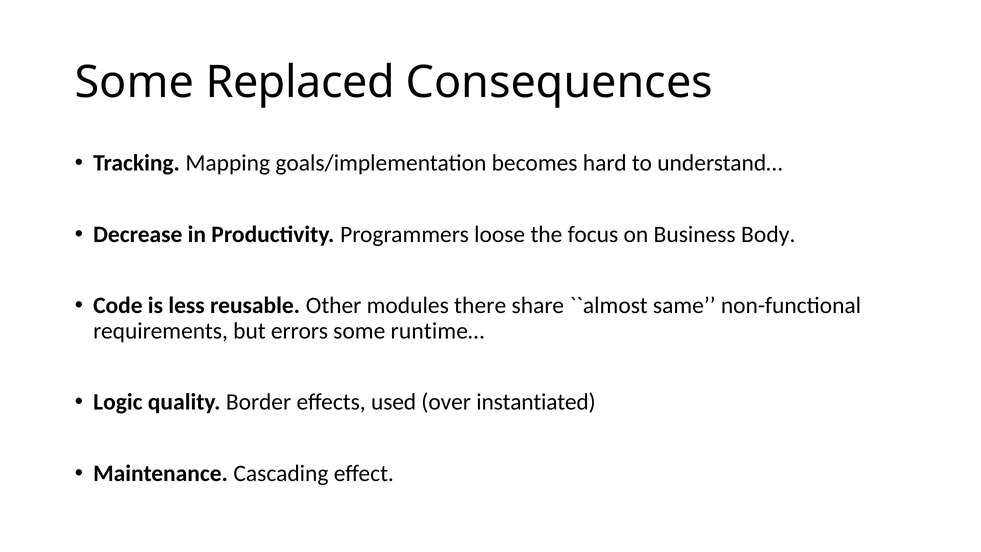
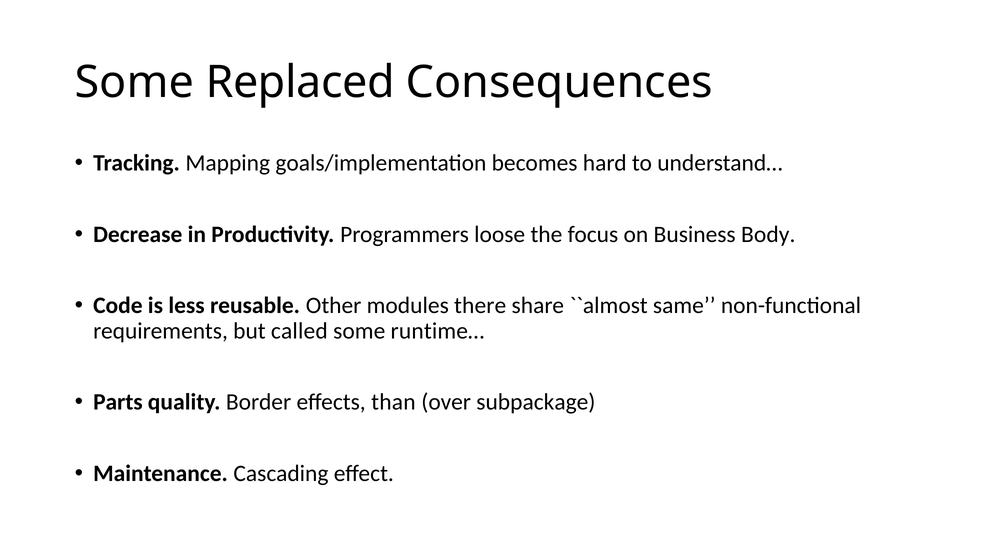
errors: errors -> called
Logic: Logic -> Parts
used: used -> than
instantiated: instantiated -> subpackage
